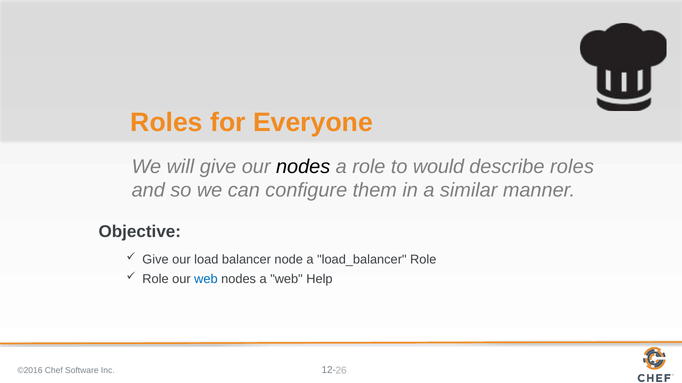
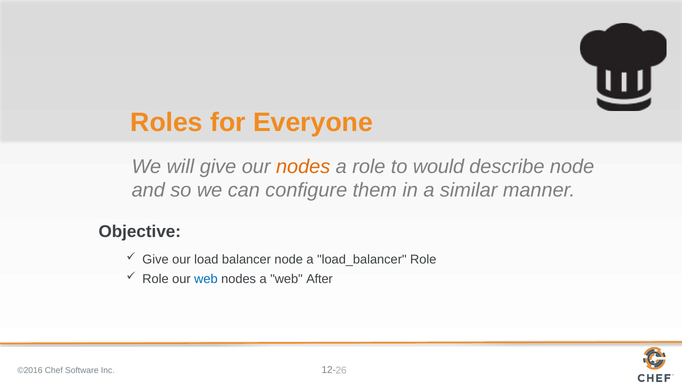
nodes at (303, 167) colour: black -> orange
describe roles: roles -> node
Help: Help -> After
